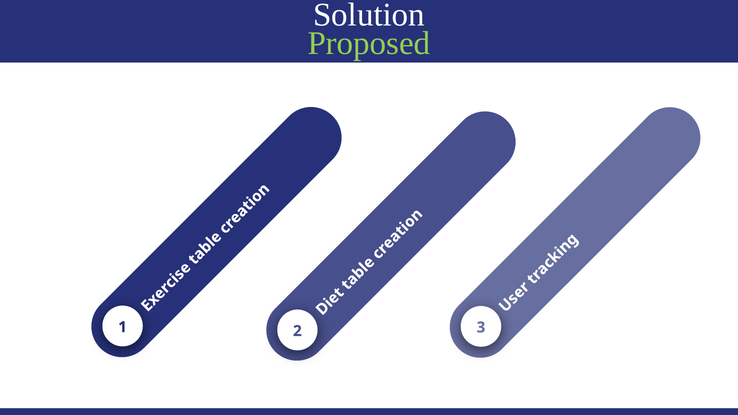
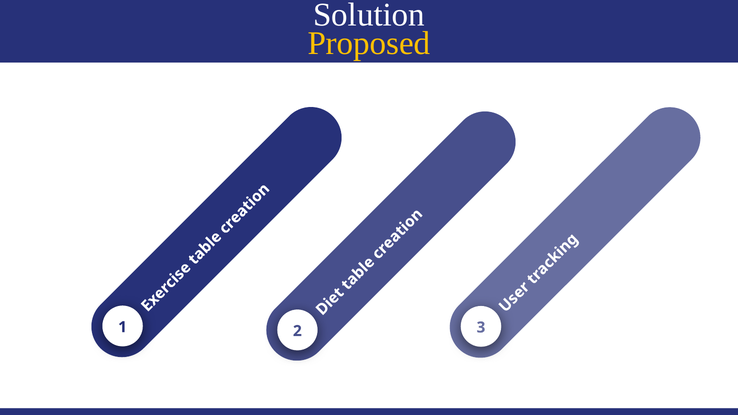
Proposed colour: light green -> yellow
